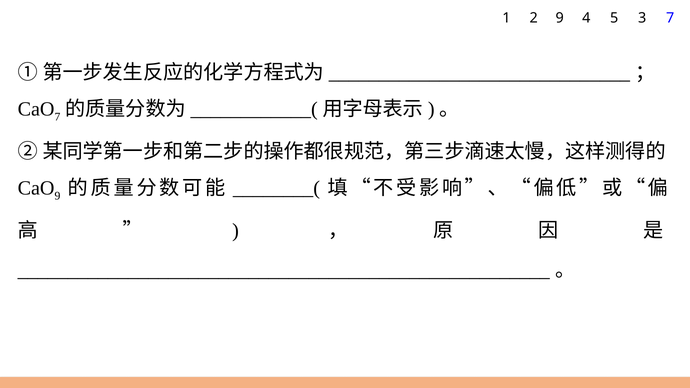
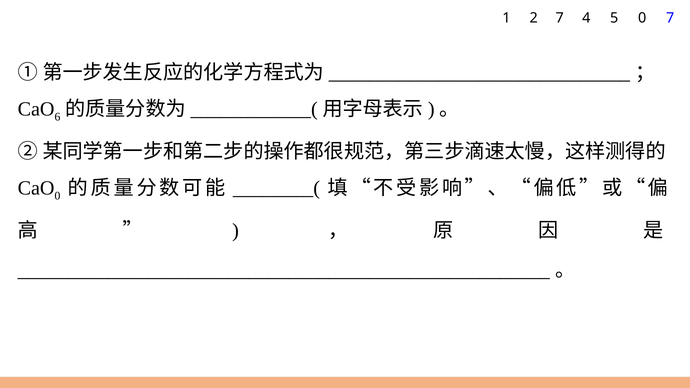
2 9: 9 -> 7
4 3: 3 -> 0
7 at (57, 117): 7 -> 6
9 at (57, 196): 9 -> 0
